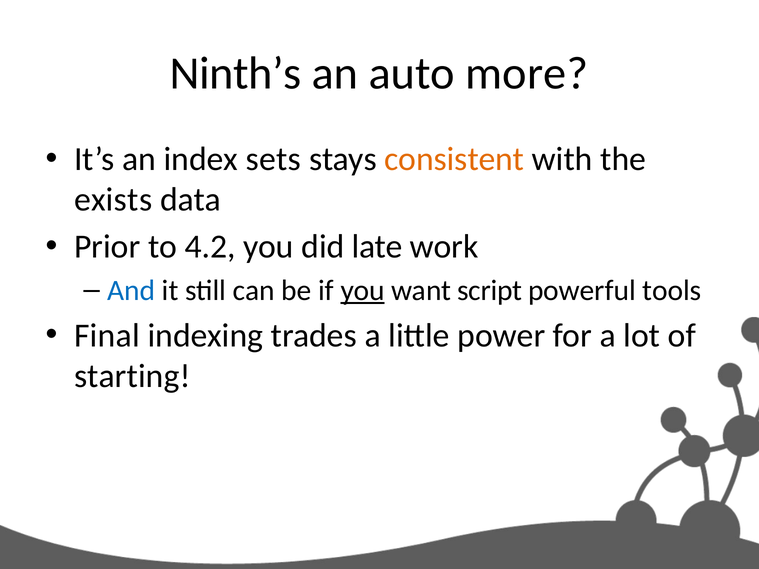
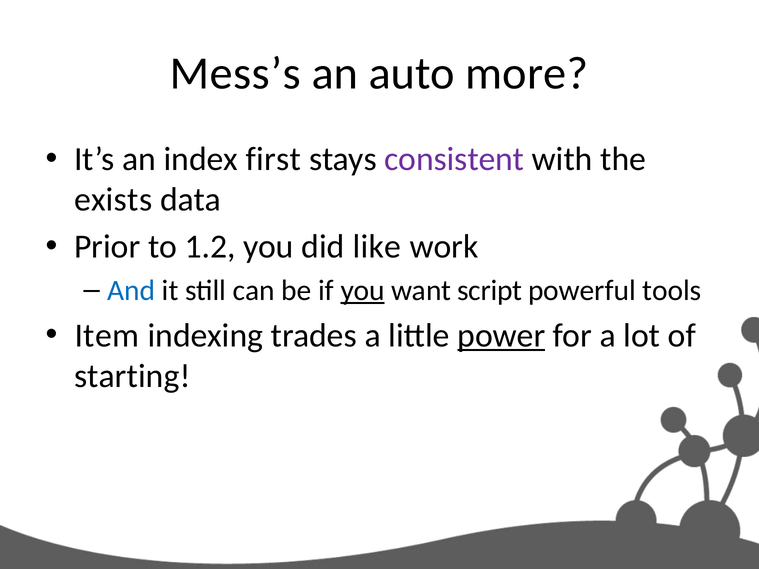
Ninth’s: Ninth’s -> Mess’s
sets: sets -> first
consistent colour: orange -> purple
4.2: 4.2 -> 1.2
late: late -> like
Final: Final -> Item
power underline: none -> present
